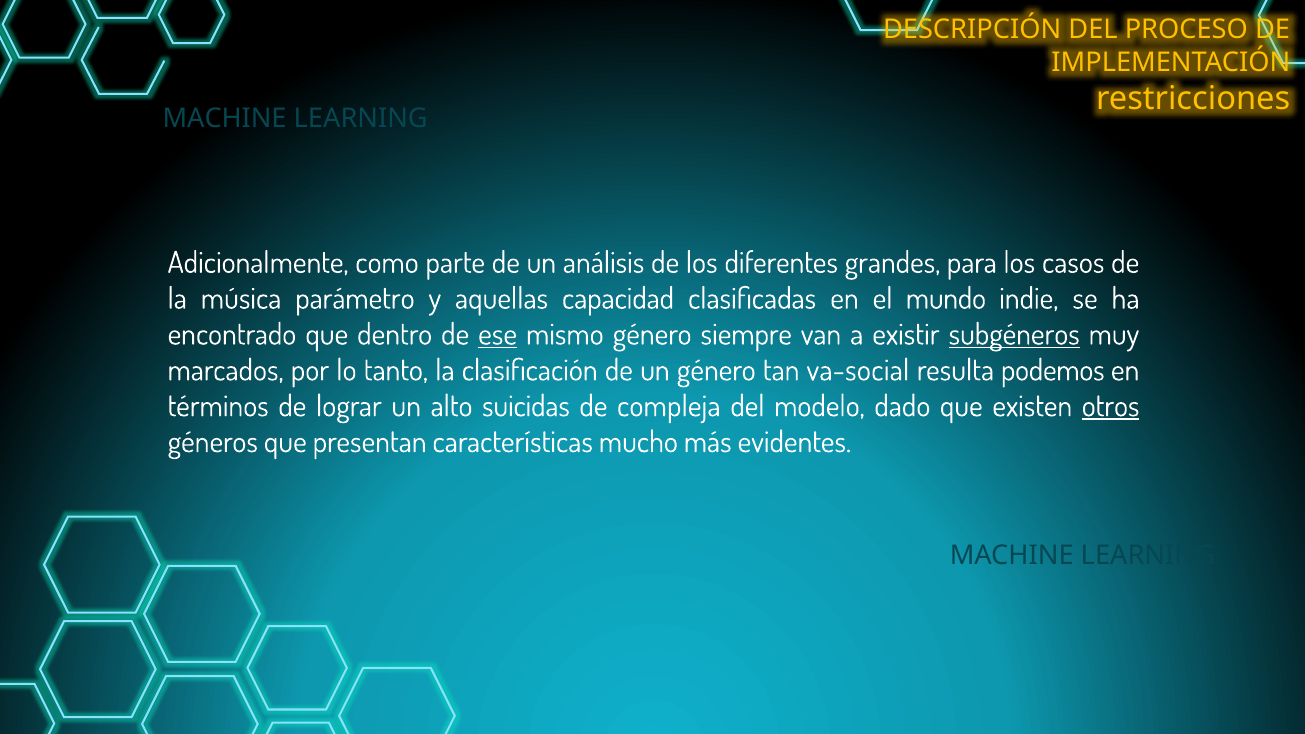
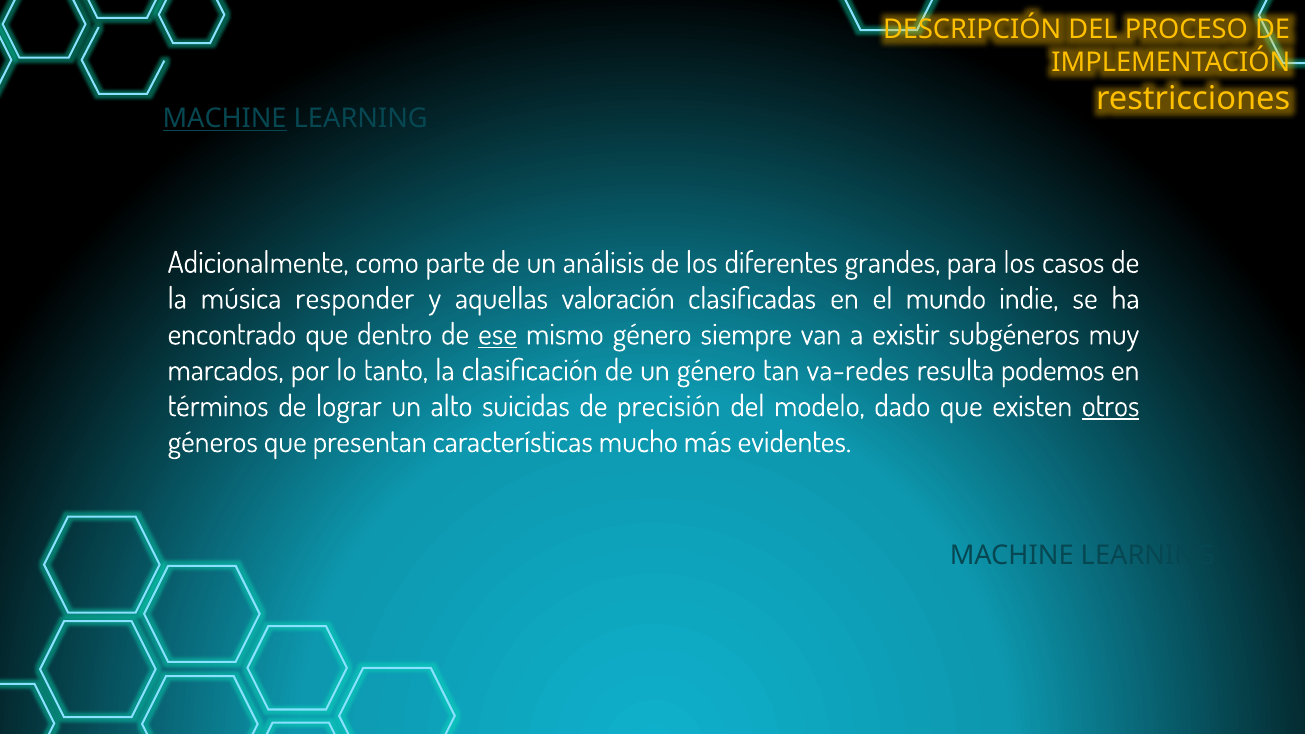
MACHINE at (225, 119) underline: none -> present
parámetro: parámetro -> responder
capacidad: capacidad -> valoración
subgéneros underline: present -> none
va-social: va-social -> va-redes
compleja: compleja -> precisión
